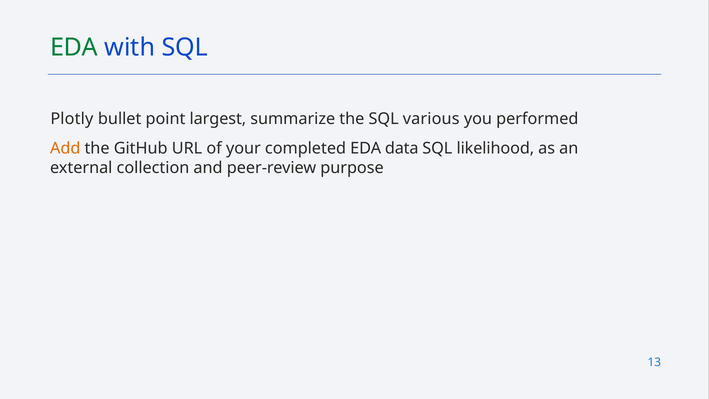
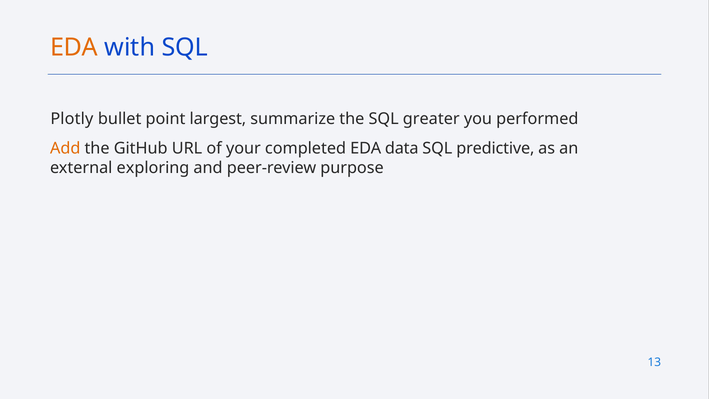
EDA at (74, 47) colour: green -> orange
various: various -> greater
likelihood: likelihood -> predictive
collection: collection -> exploring
